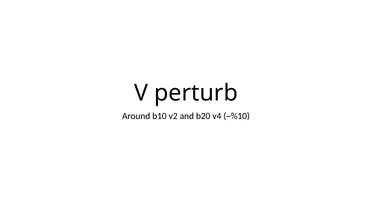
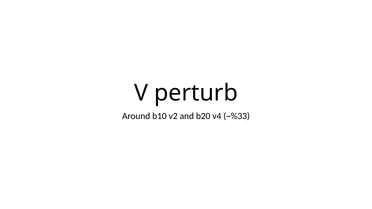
~%10: ~%10 -> ~%33
